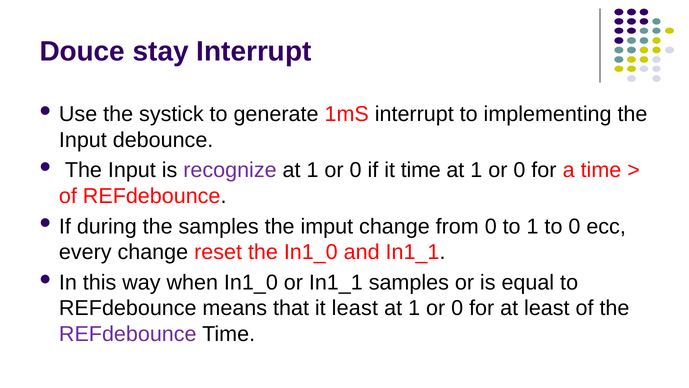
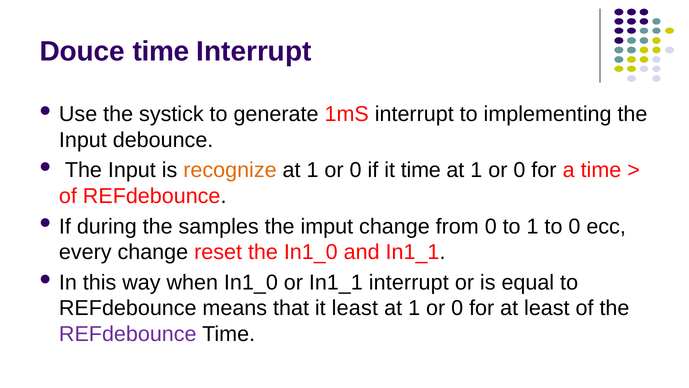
Douce stay: stay -> time
recognize colour: purple -> orange
In1_1 samples: samples -> interrupt
